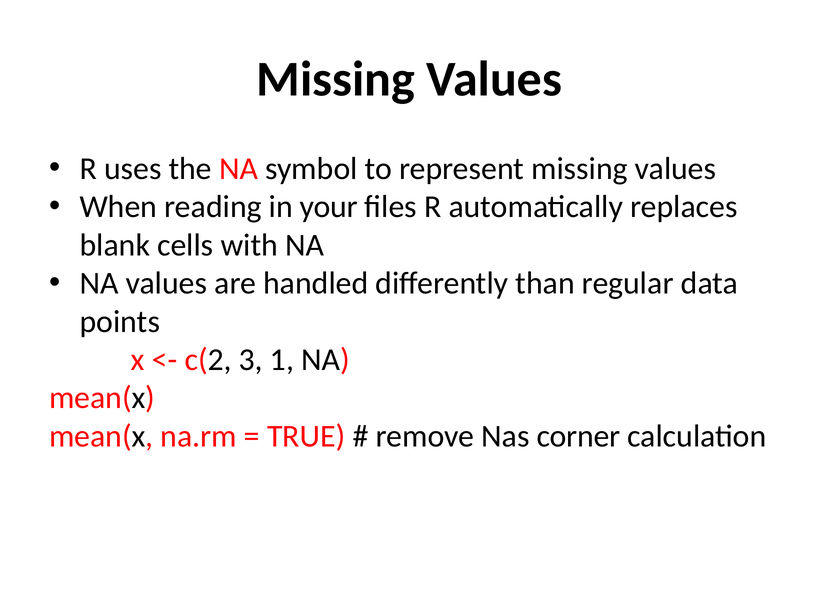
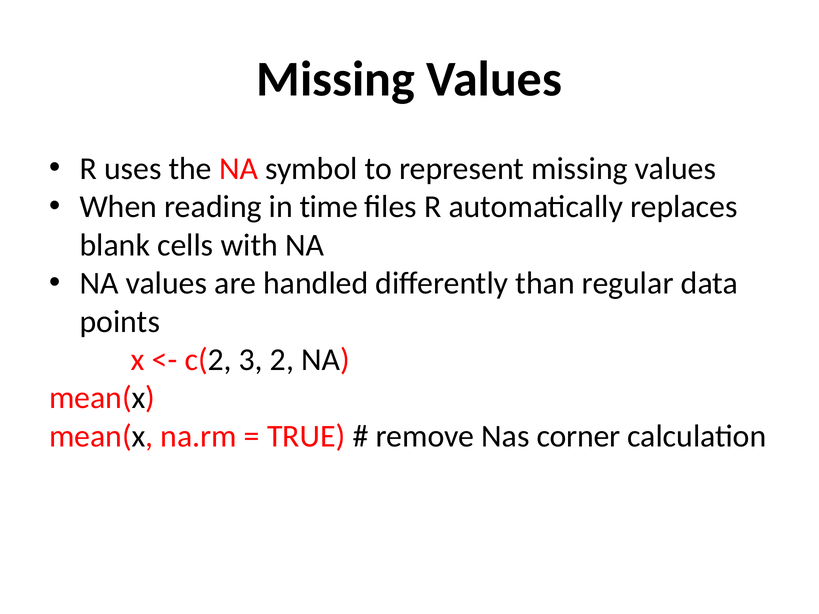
your: your -> time
1: 1 -> 2
